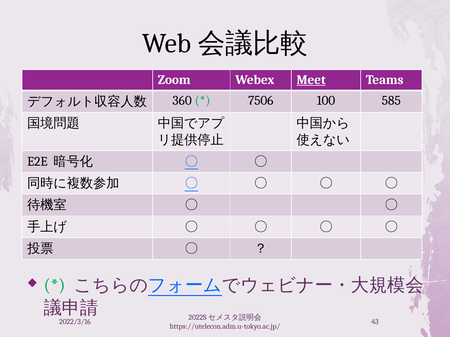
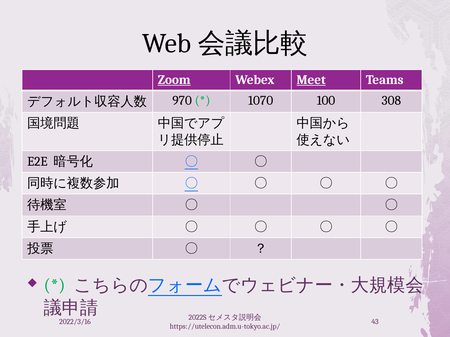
Zoom underline: none -> present
360: 360 -> 970
7506: 7506 -> 1070
585: 585 -> 308
